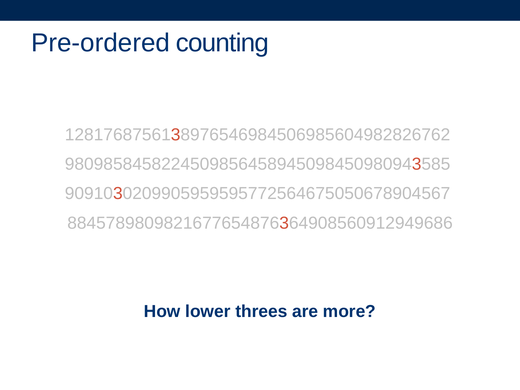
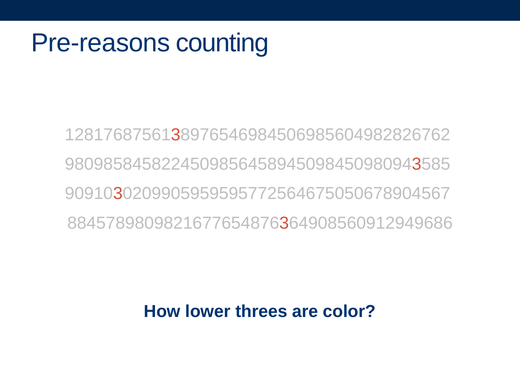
Pre-ordered: Pre-ordered -> Pre-reasons
more: more -> color
